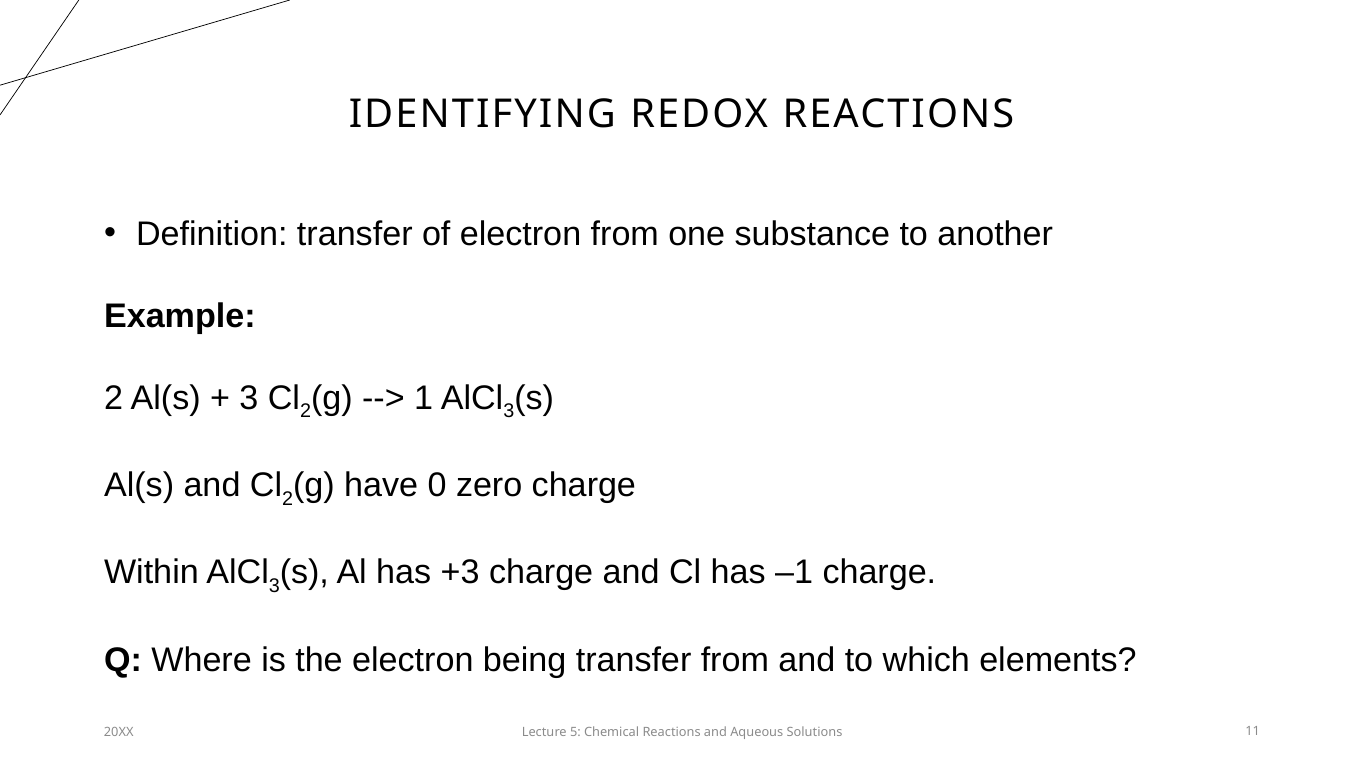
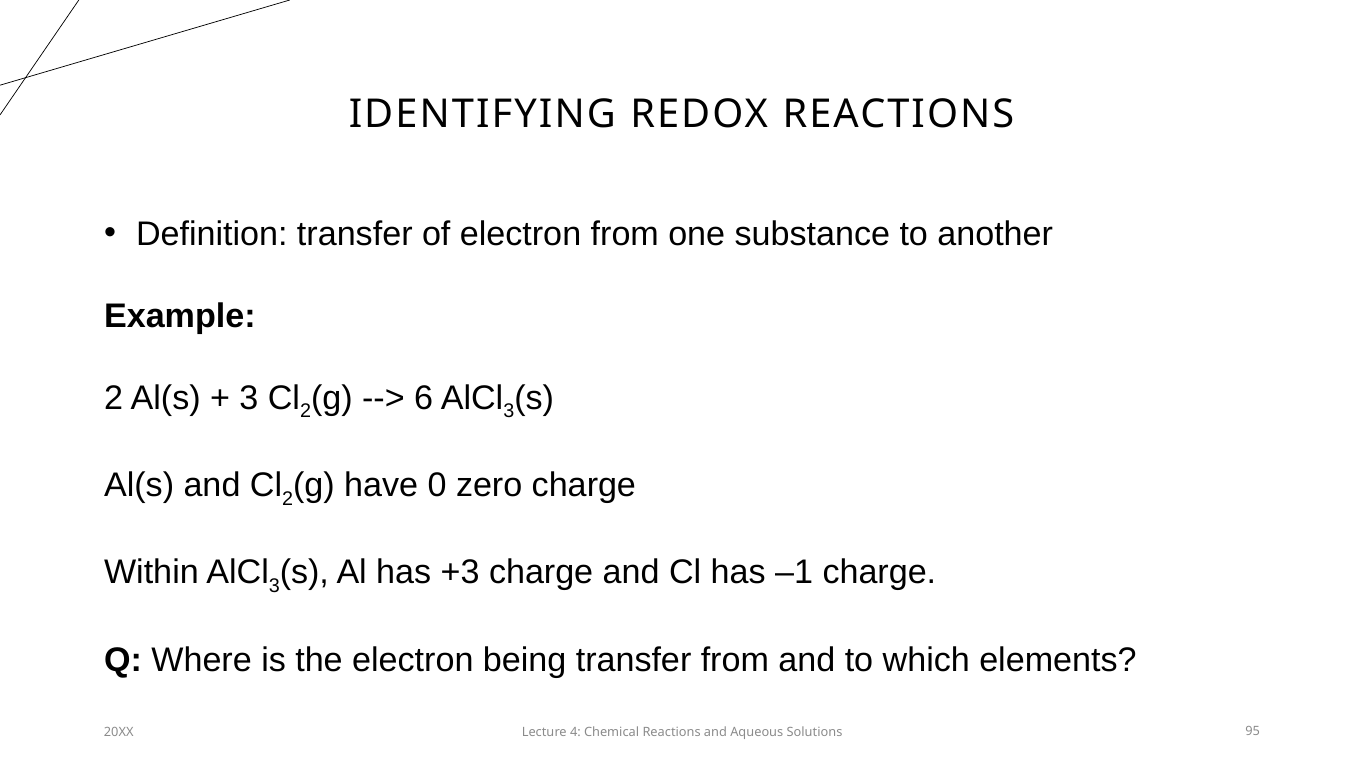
1: 1 -> 6
5: 5 -> 4
11: 11 -> 95
